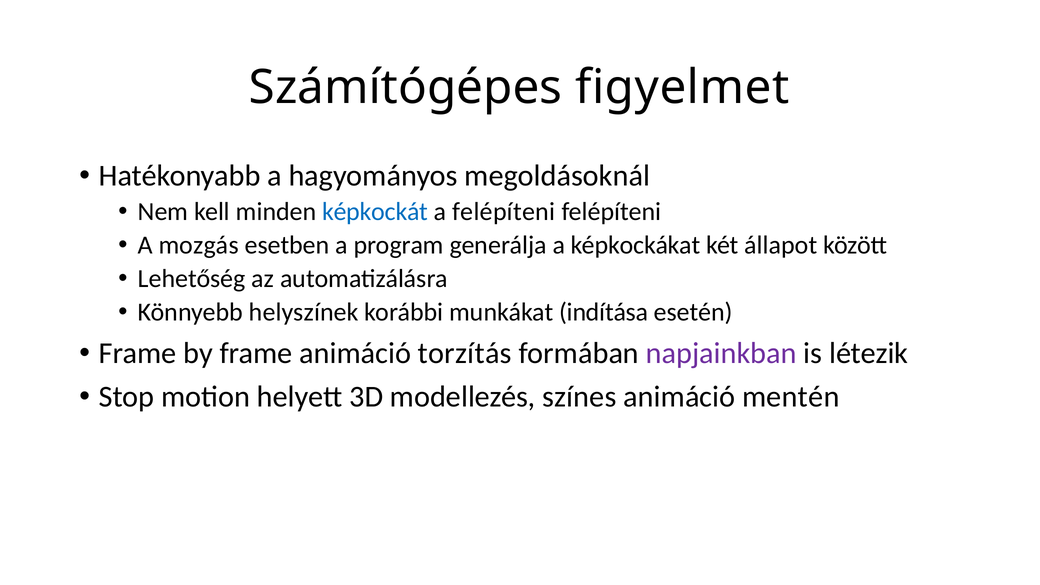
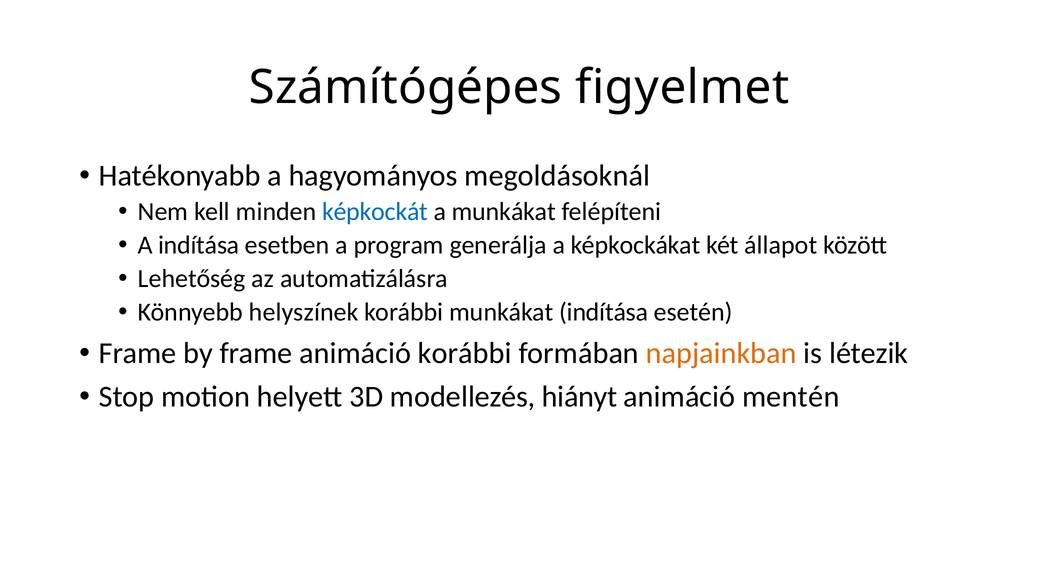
a felépíteni: felépíteni -> munkákat
A mozgás: mozgás -> indítása
animáció torzítás: torzítás -> korábbi
napjainkban colour: purple -> orange
színes: színes -> hiányt
